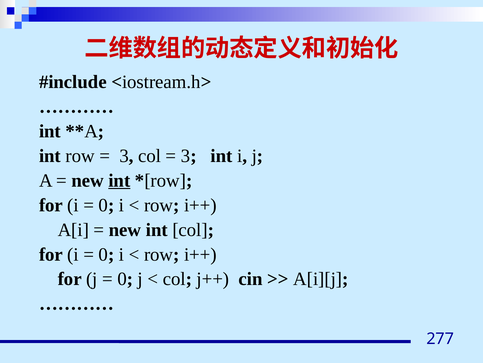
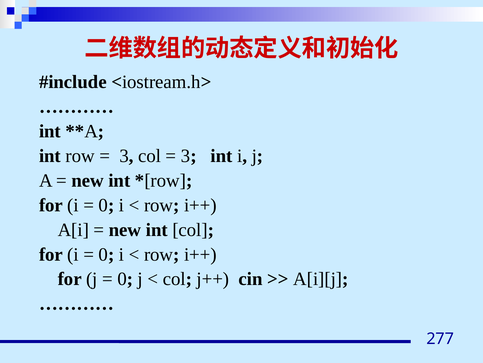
int at (119, 180) underline: present -> none
